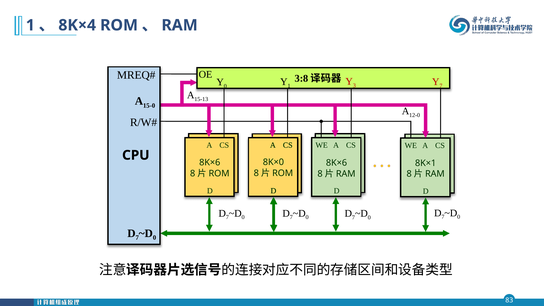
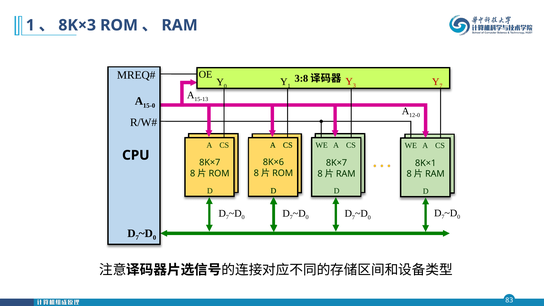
8K×4: 8K×4 -> 8K×3
8K×0: 8K×0 -> 8K×6
8K×6 at (210, 163): 8K×6 -> 8K×7
8K×6 at (336, 163): 8K×6 -> 8K×7
